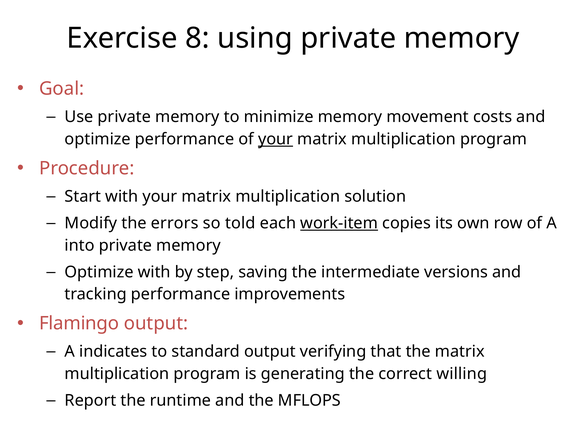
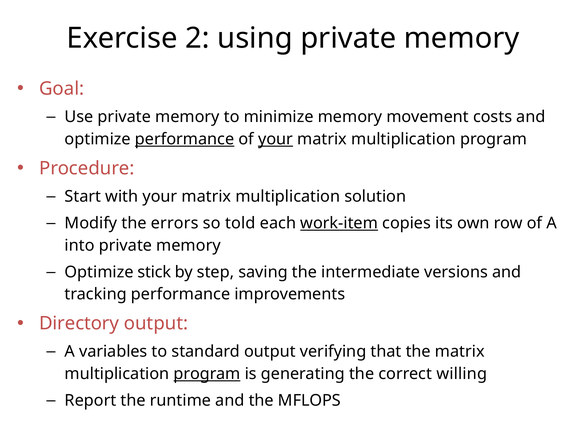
8: 8 -> 2
performance at (185, 139) underline: none -> present
Optimize with: with -> stick
Flamingo: Flamingo -> Directory
indicates: indicates -> variables
program at (207, 374) underline: none -> present
